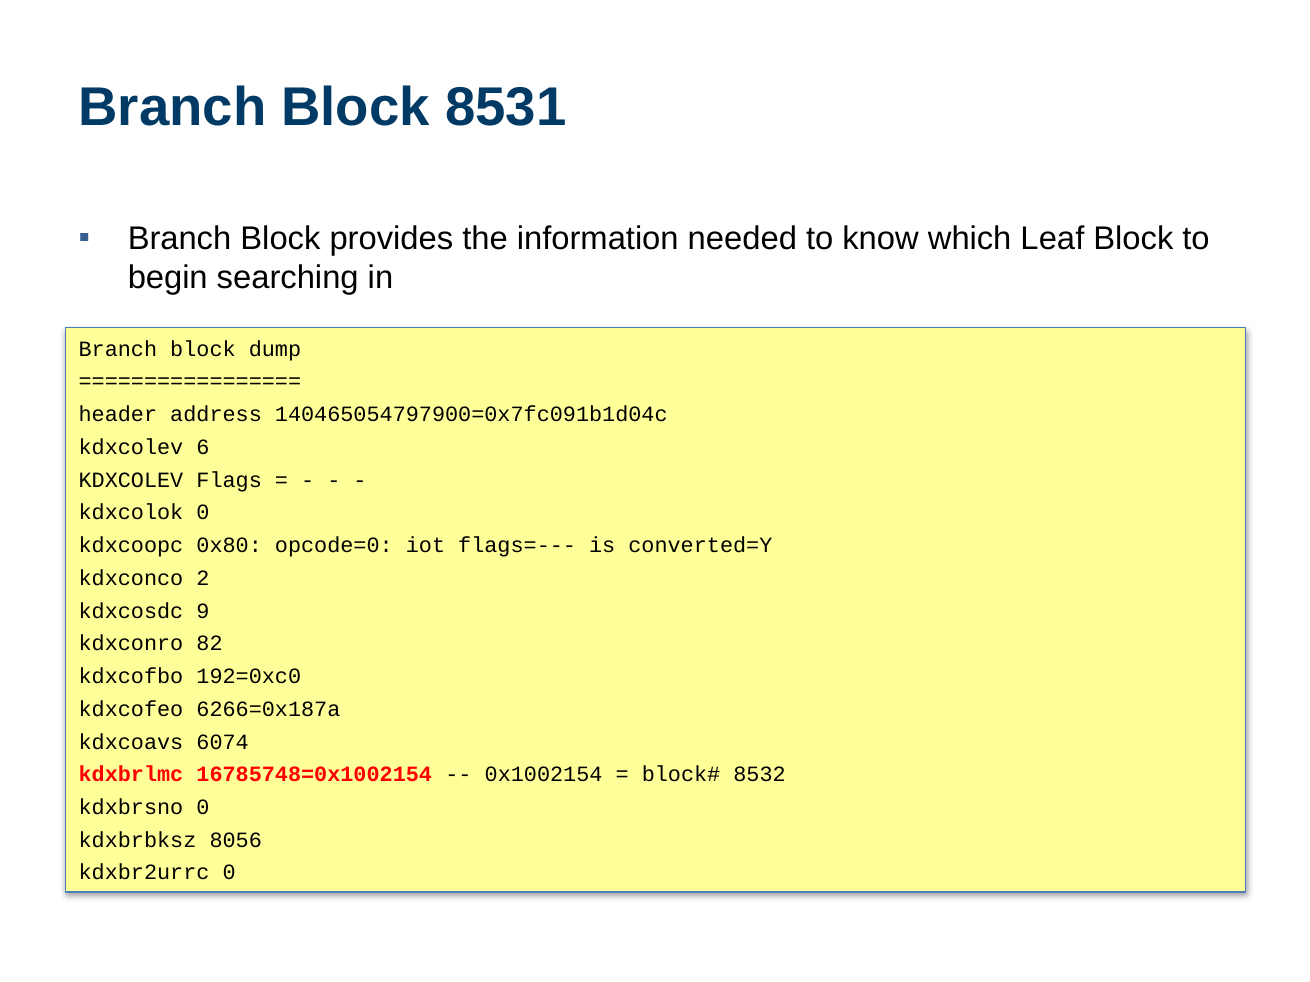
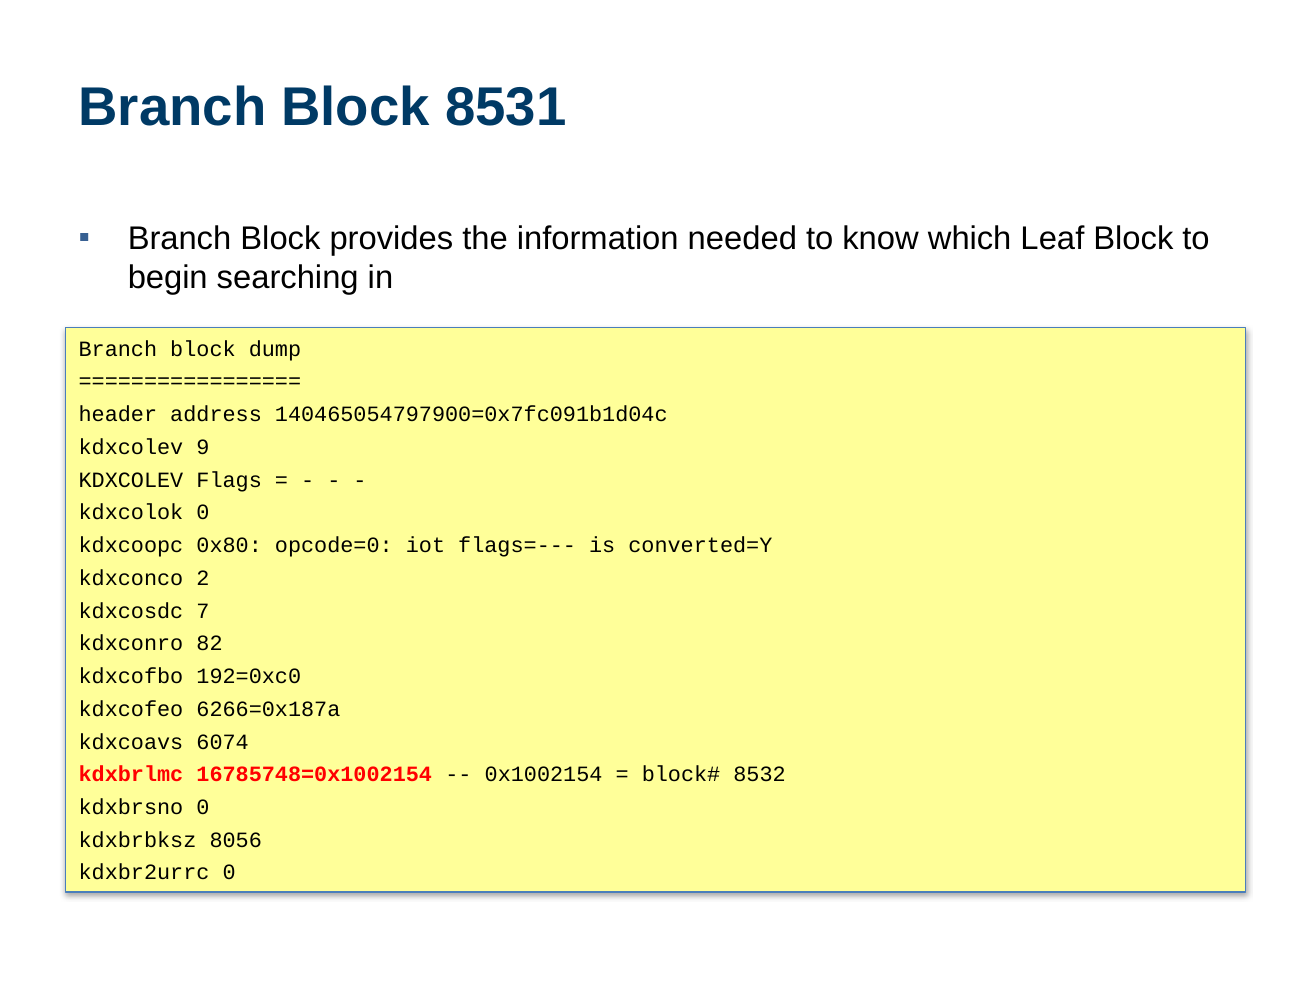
6: 6 -> 9
9: 9 -> 7
